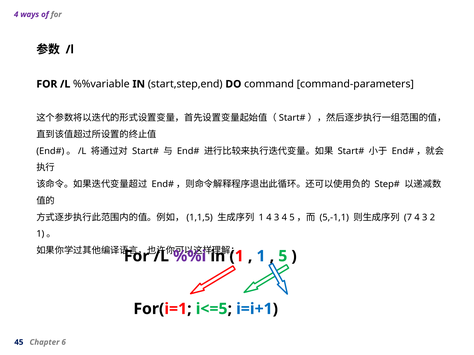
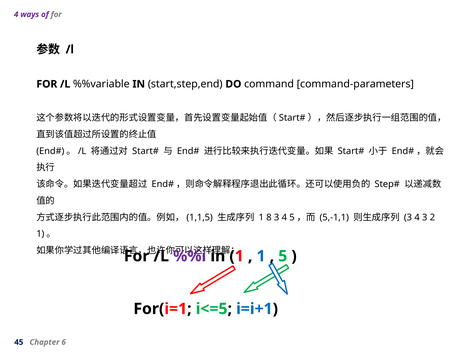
1 4: 4 -> 8
7 at (408, 218): 7 -> 3
